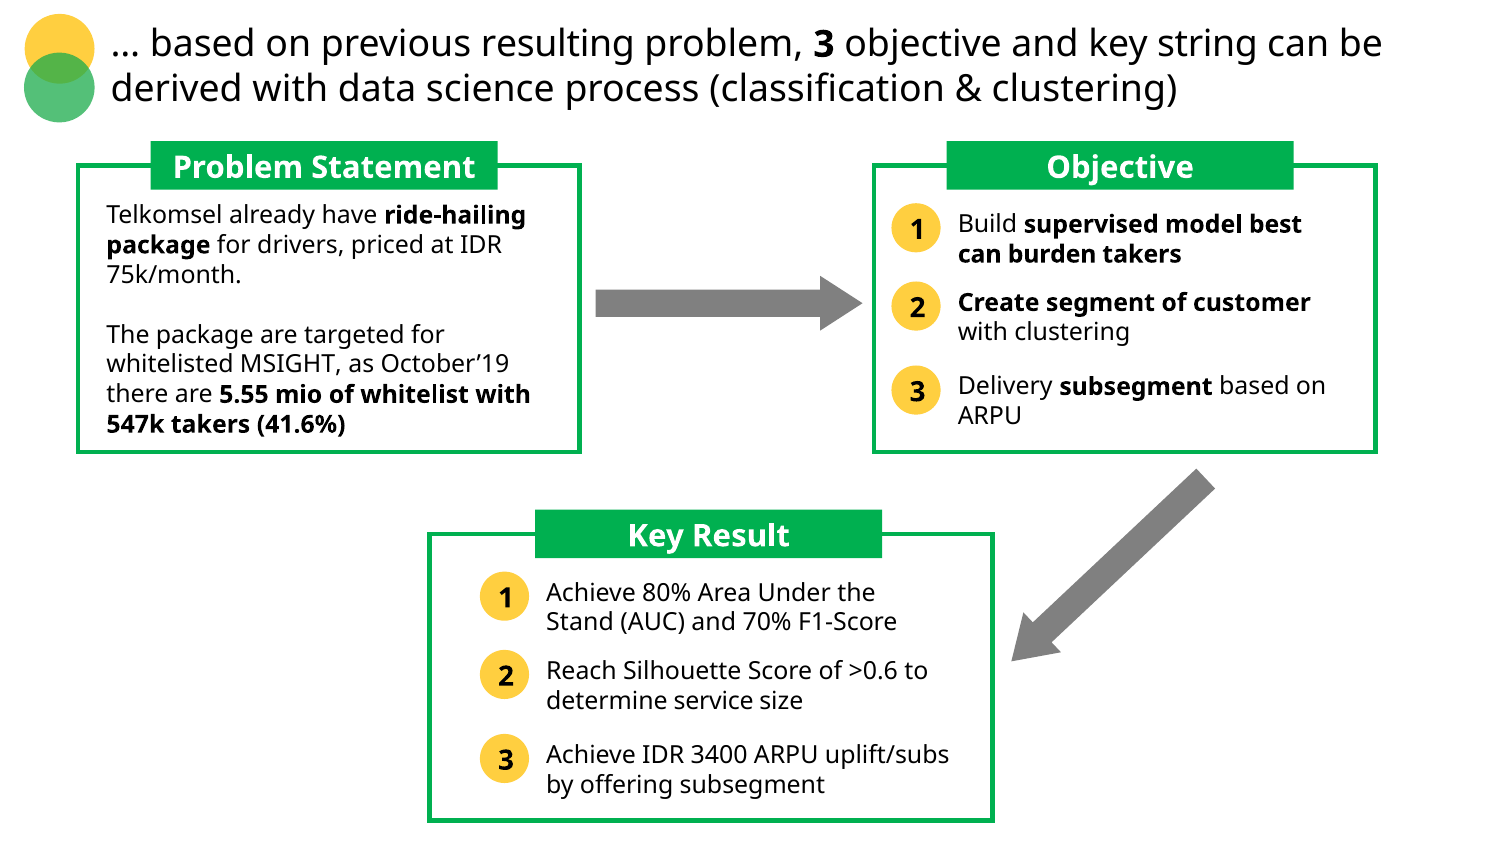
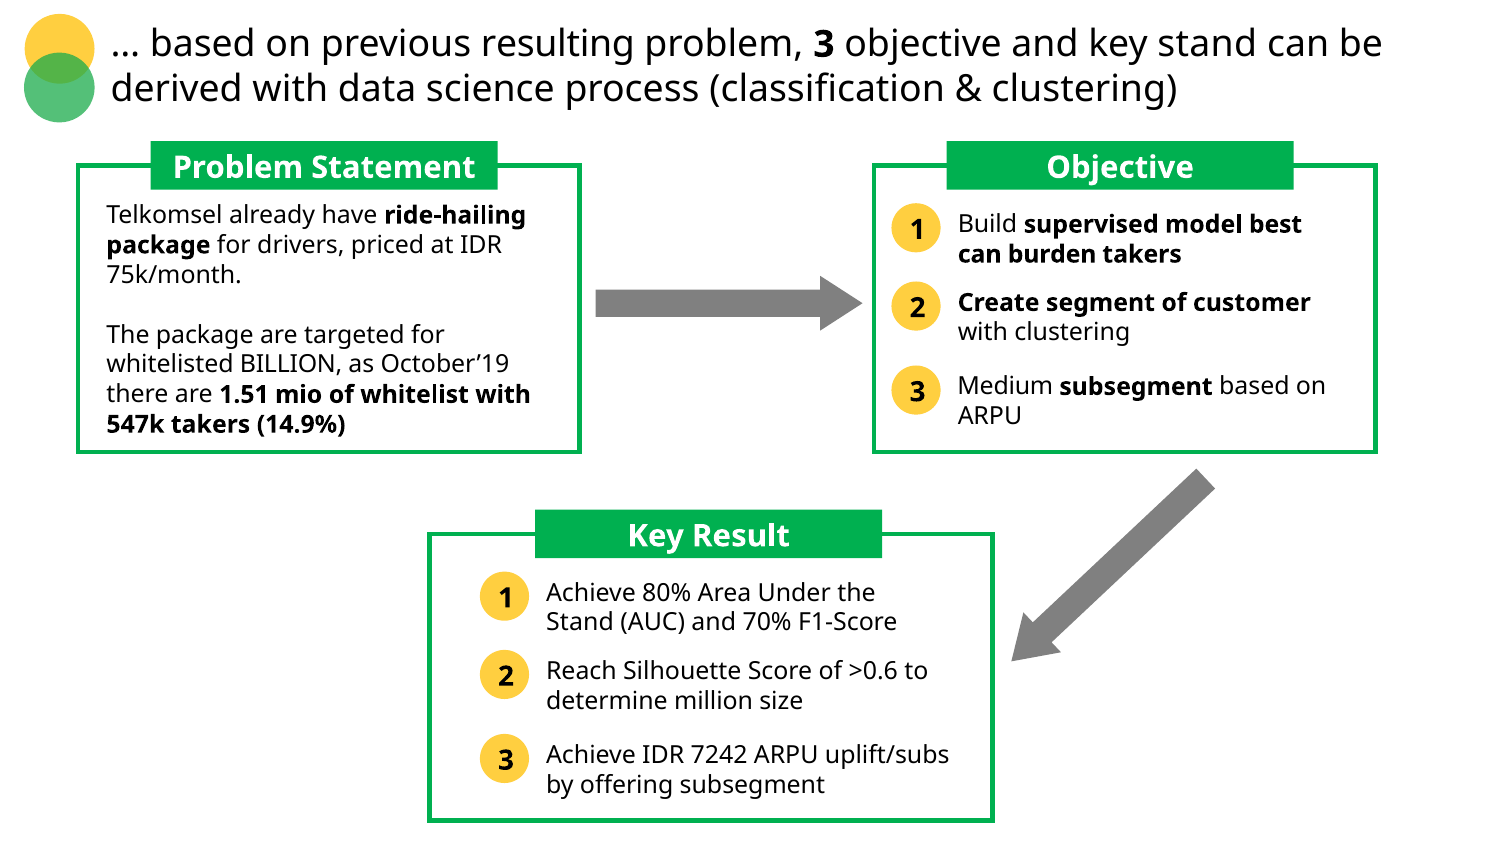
key string: string -> stand
MSIGHT: MSIGHT -> BILLION
Delivery: Delivery -> Medium
5.55: 5.55 -> 1.51
41.6%: 41.6% -> 14.9%
service: service -> million
3400: 3400 -> 7242
